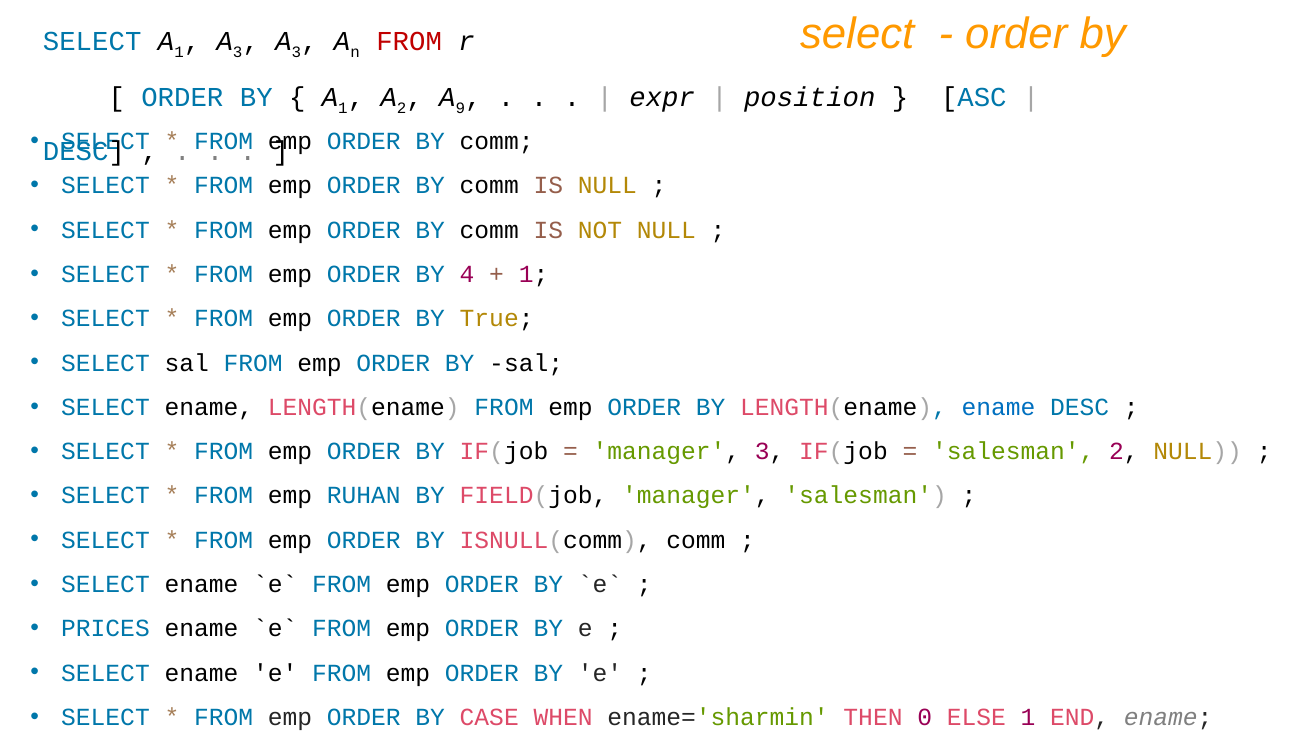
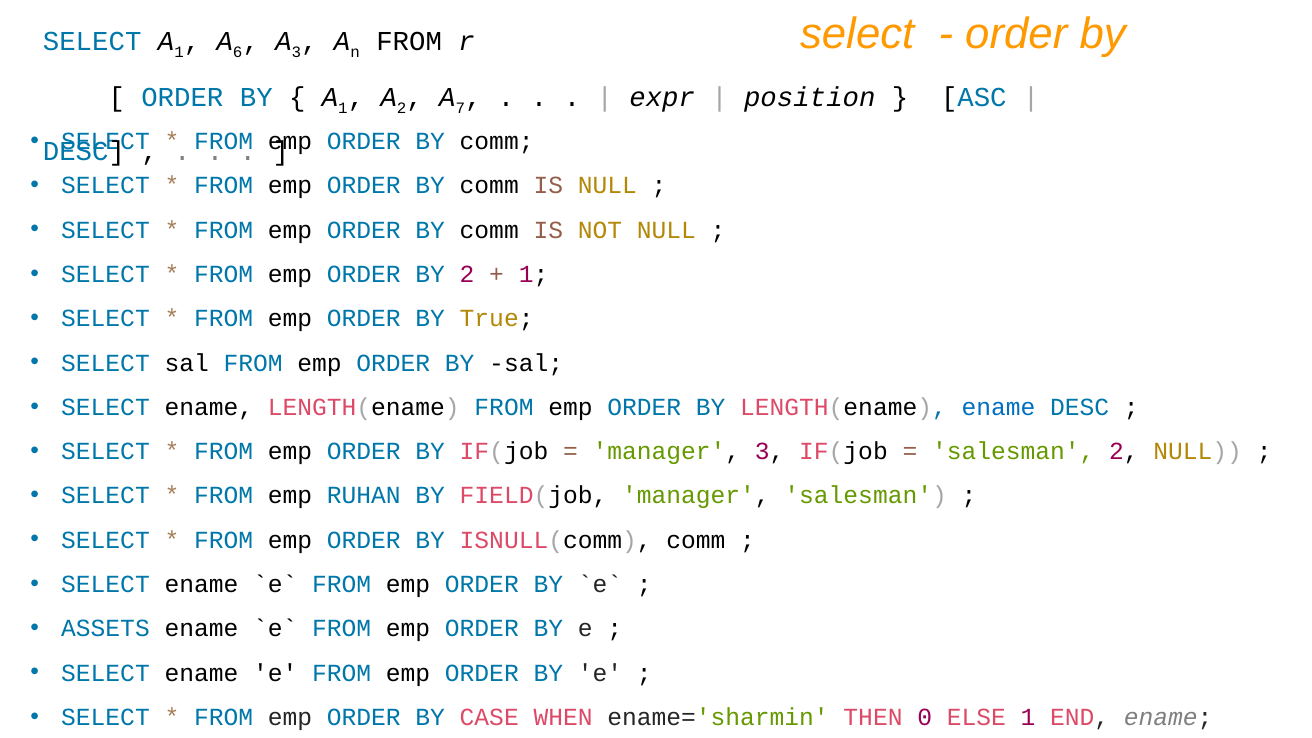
3 at (238, 53): 3 -> 6
FROM at (409, 42) colour: red -> black
9: 9 -> 7
BY 4: 4 -> 2
PRICES: PRICES -> ASSETS
